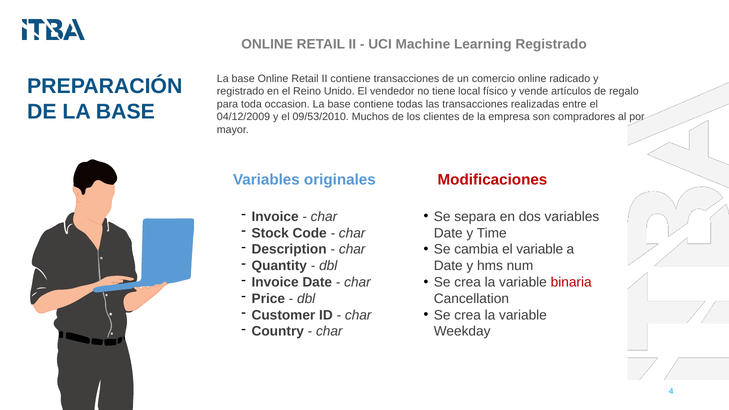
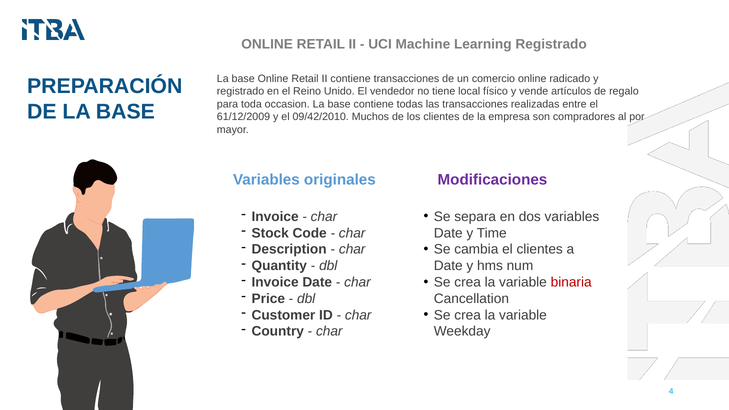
04/12/2009: 04/12/2009 -> 61/12/2009
09/53/2010: 09/53/2010 -> 09/42/2010
Modificaciones colour: red -> purple
el variable: variable -> clientes
